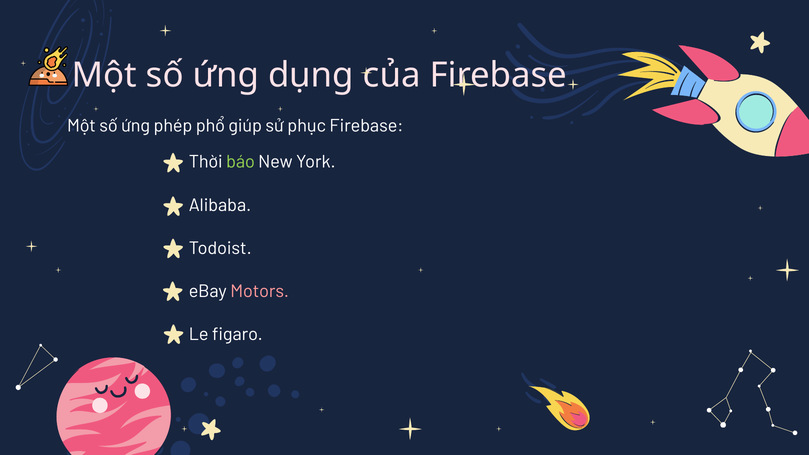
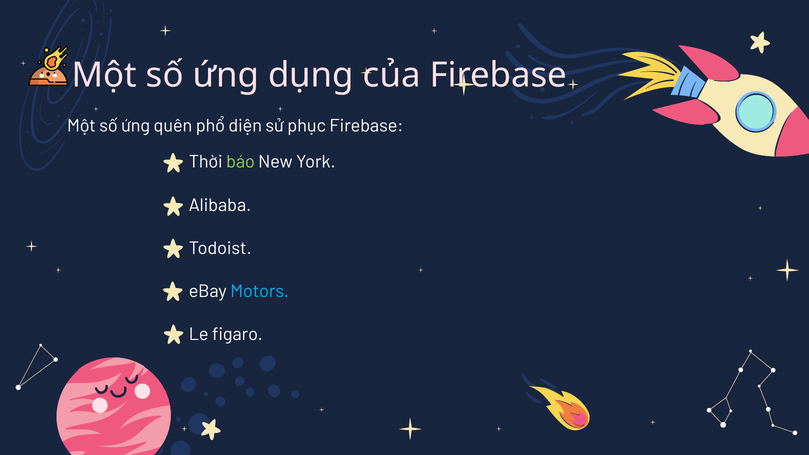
phép: phép -> quên
giúp: giúp -> diện
Motors colour: pink -> light blue
